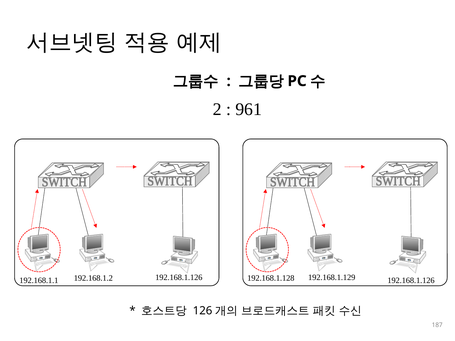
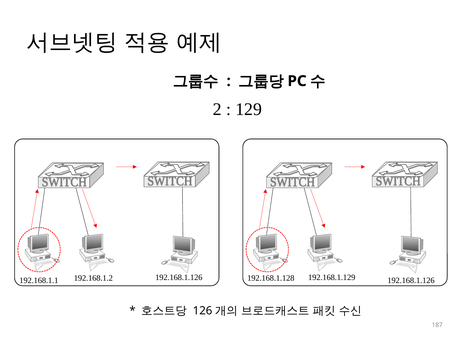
961: 961 -> 129
